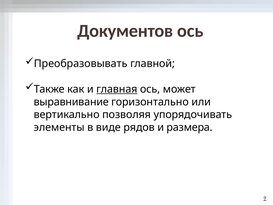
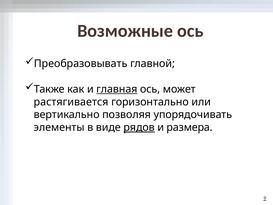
Документов: Документов -> Возможные
выравнивание: выравнивание -> растягивается
рядов underline: none -> present
